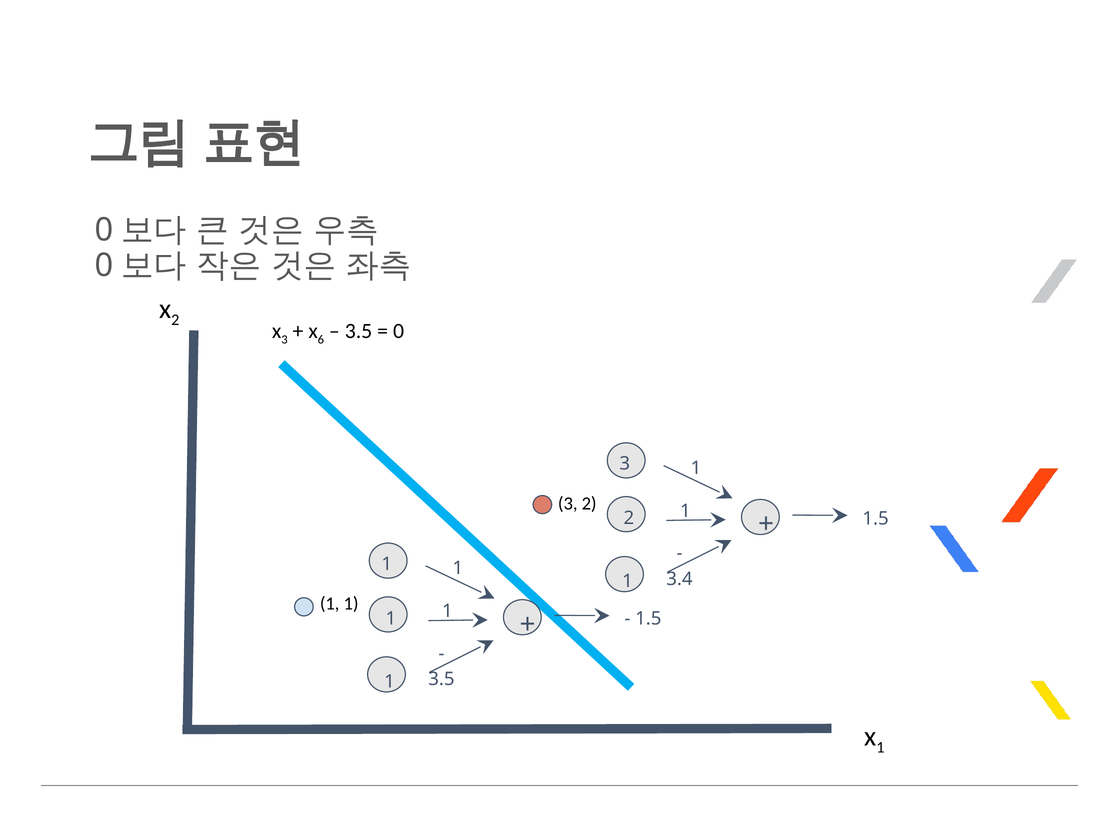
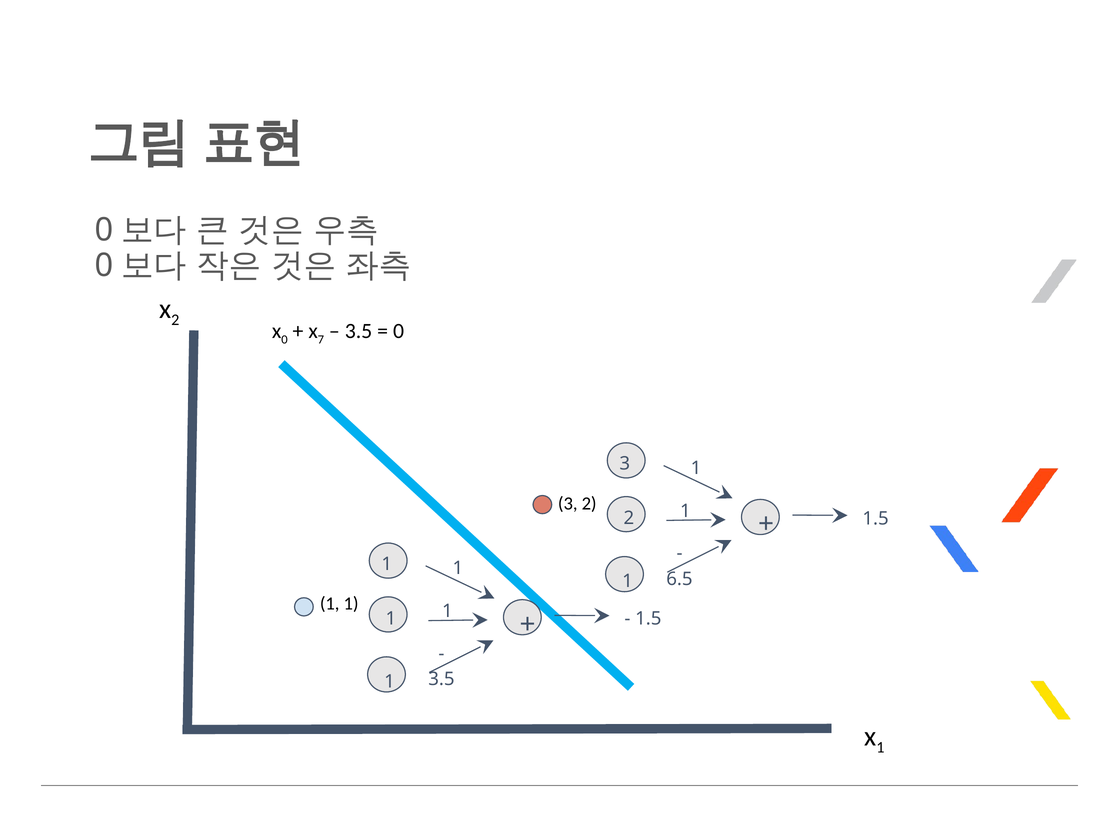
3 at (285, 340): 3 -> 0
6: 6 -> 7
3.4: 3.4 -> 6.5
